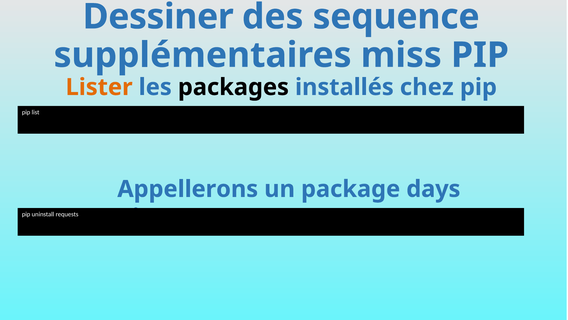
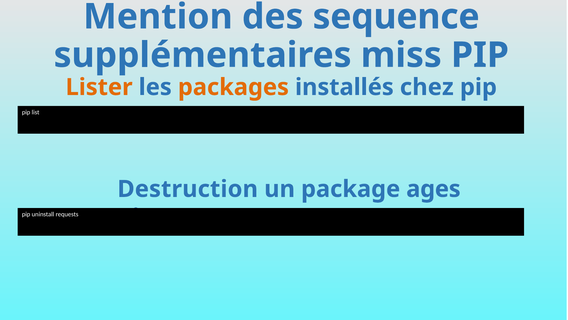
Dessiner: Dessiner -> Mention
packages colour: black -> orange
Appellerons: Appellerons -> Destruction
days: days -> ages
